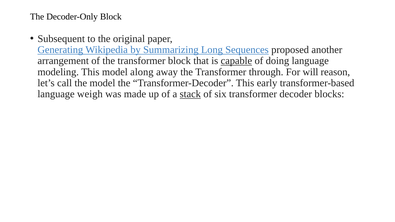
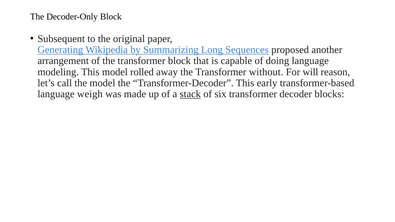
capable underline: present -> none
along: along -> rolled
through: through -> without
